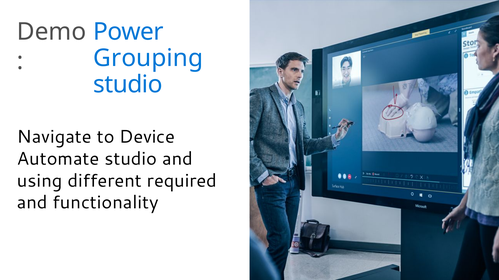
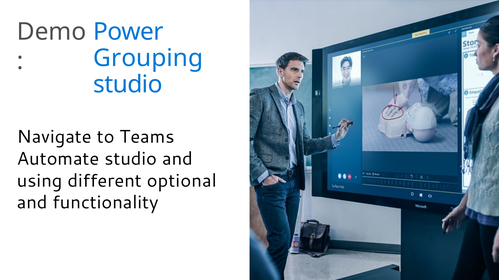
Device: Device -> Teams
required: required -> optional
